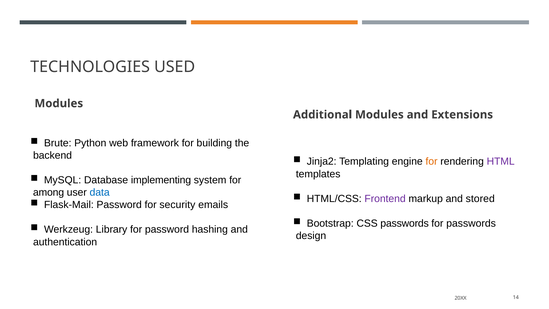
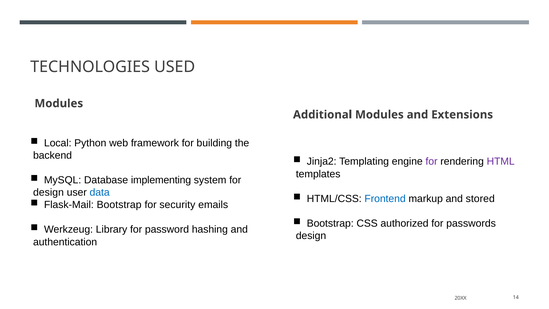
Brute: Brute -> Local
for at (432, 161) colour: orange -> purple
among at (49, 192): among -> design
Frontend colour: purple -> blue
Flask-Mail Password: Password -> Bootstrap
CSS passwords: passwords -> authorized
